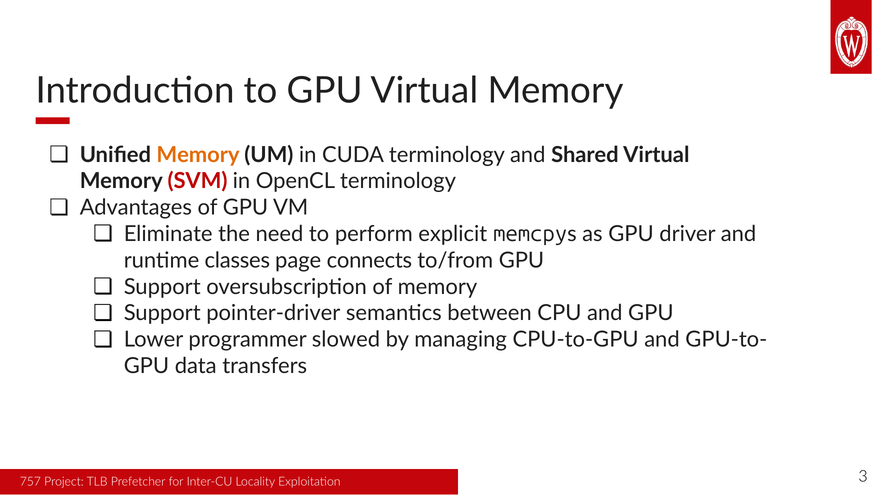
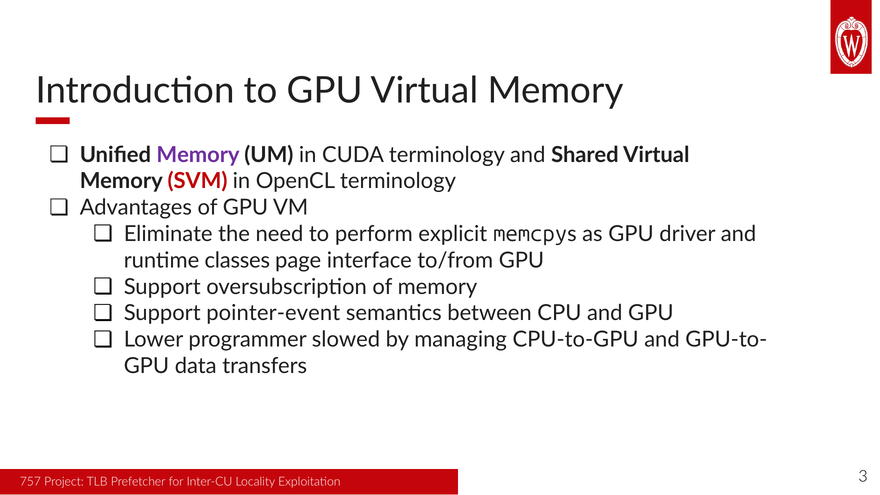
Memory at (198, 155) colour: orange -> purple
connects: connects -> interface
pointer-driver: pointer-driver -> pointer-event
